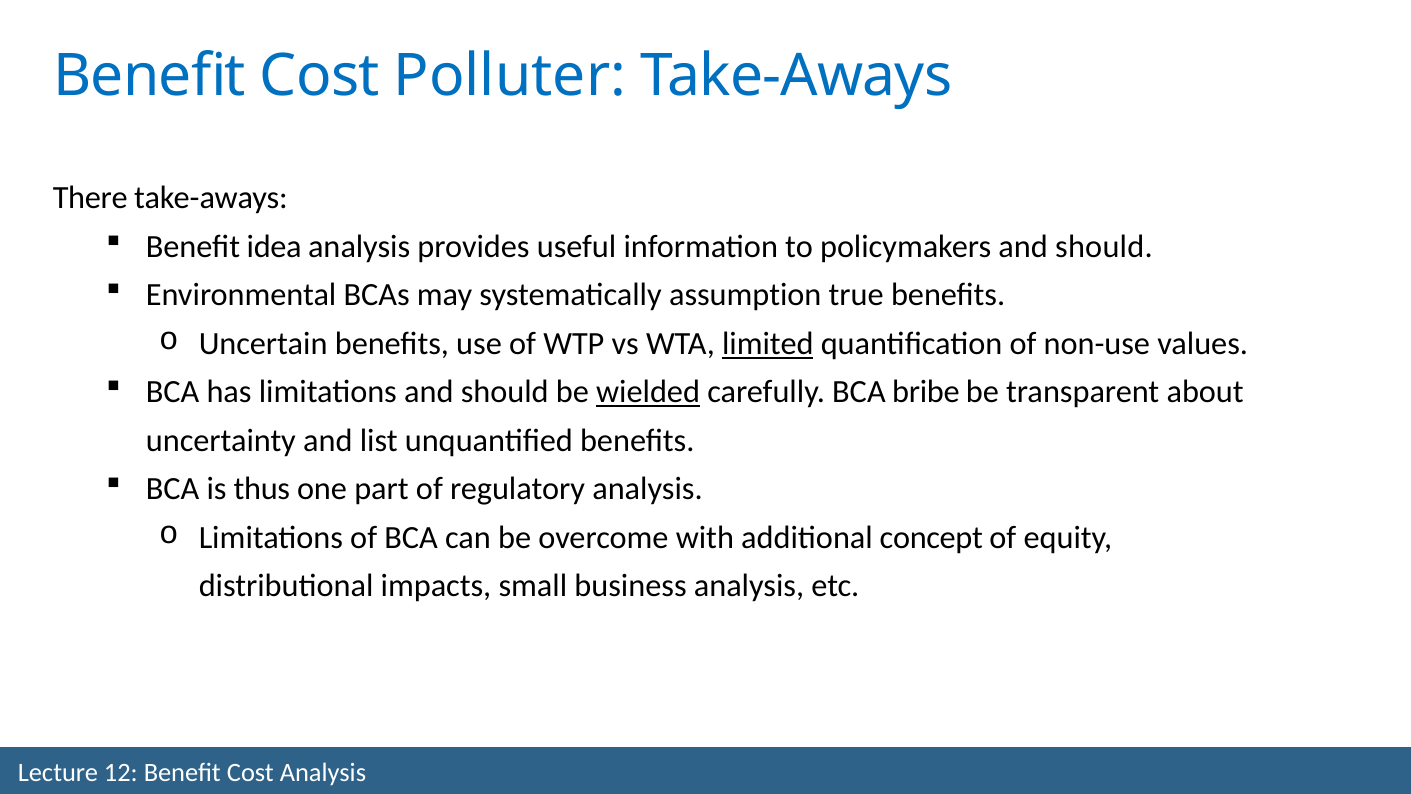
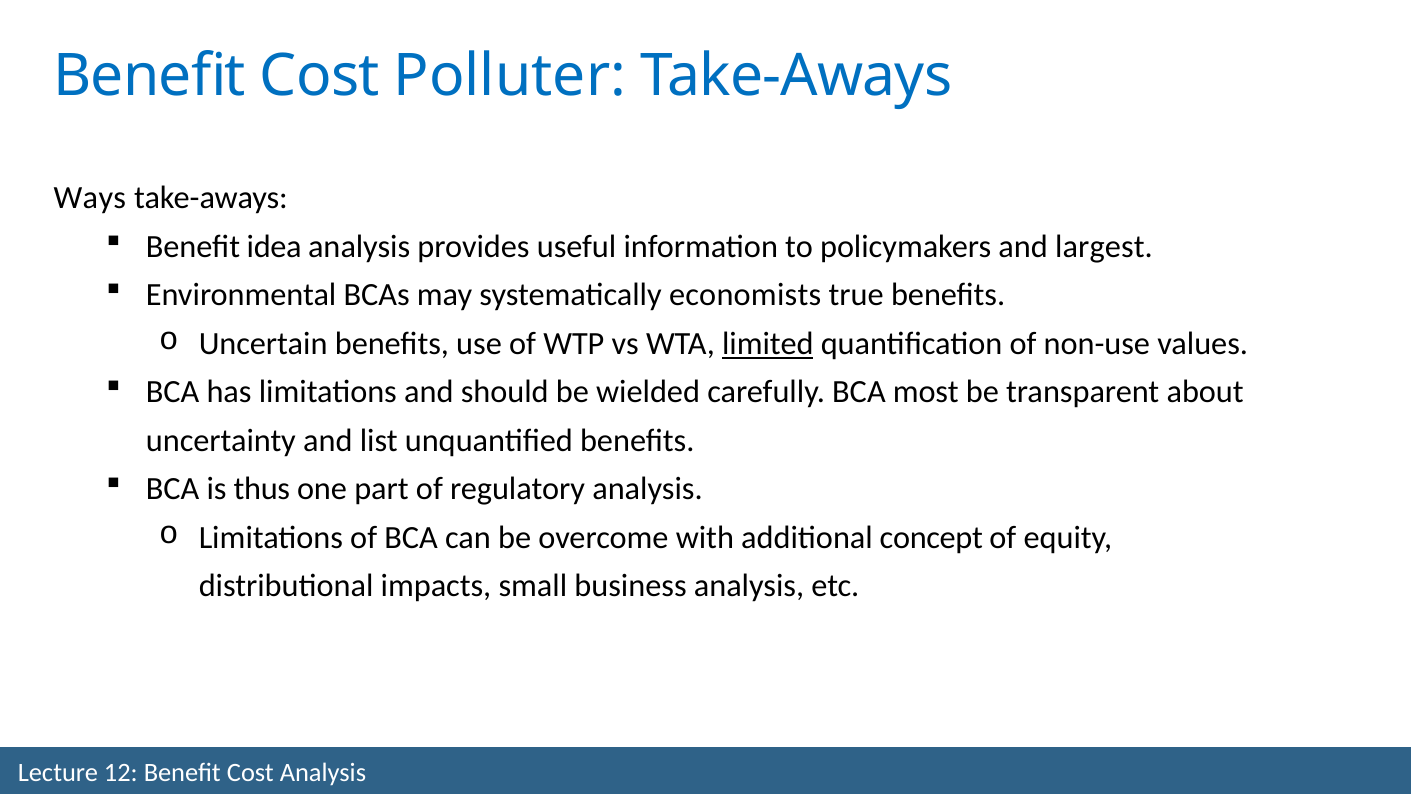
There: There -> Ways
policymakers and should: should -> largest
assumption: assumption -> economists
wielded underline: present -> none
bribe: bribe -> most
